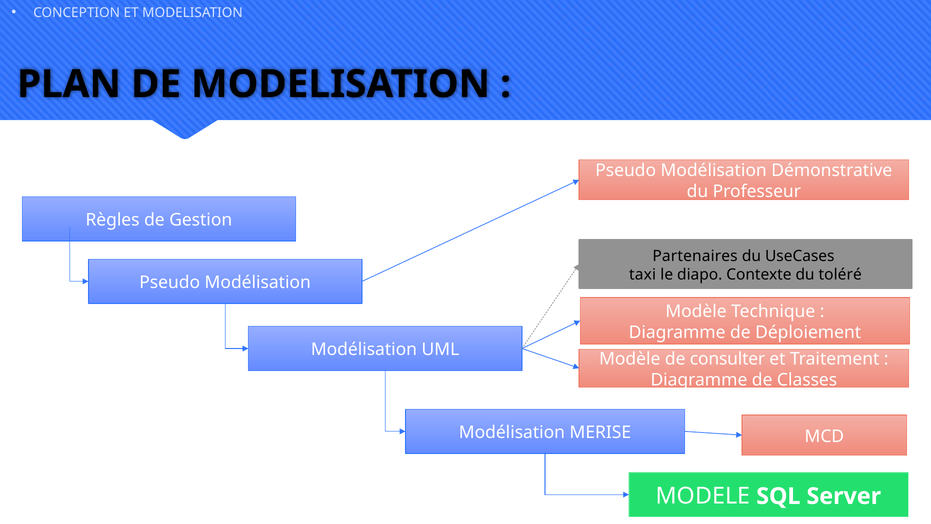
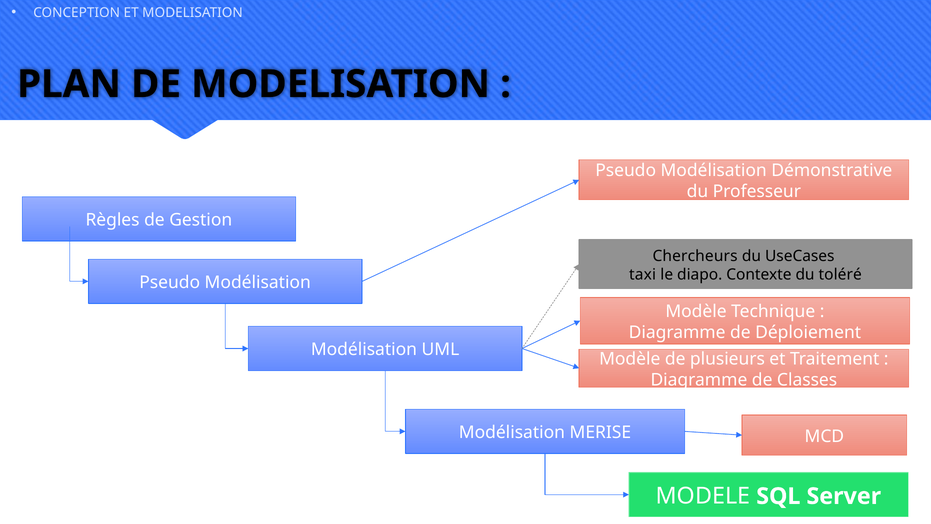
Partenaires: Partenaires -> Chercheurs
consulter: consulter -> plusieurs
